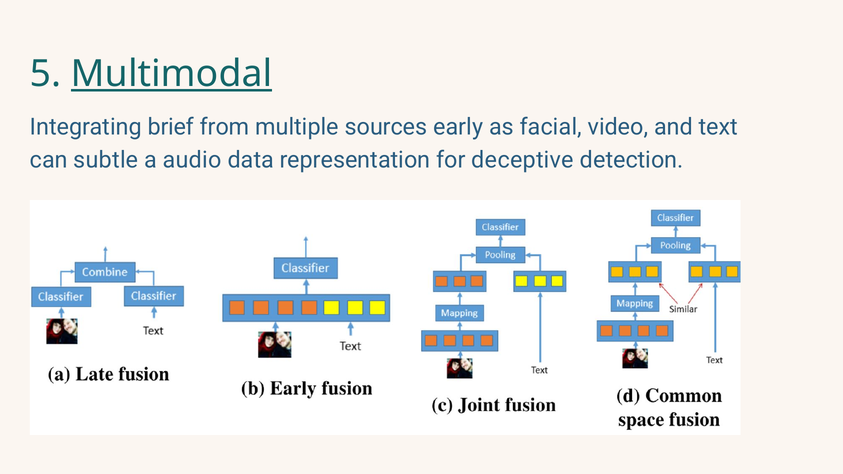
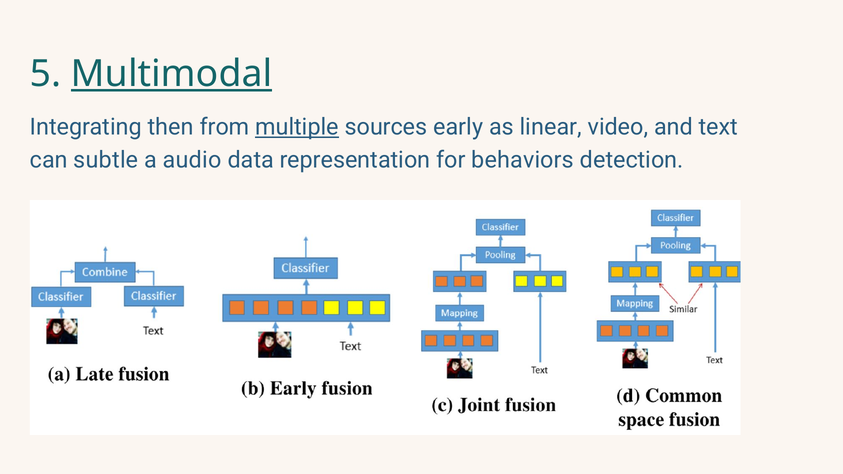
brief: brief -> then
multiple underline: none -> present
facial: facial -> linear
deceptive: deceptive -> behaviors
